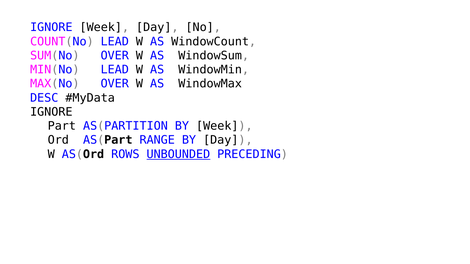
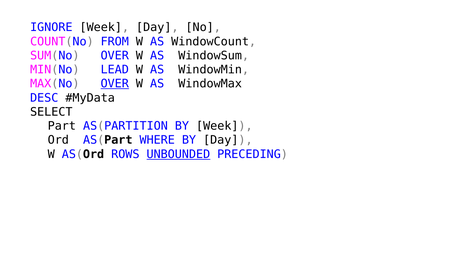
COUNT(No LEAD: LEAD -> FROM
OVER at (115, 84) underline: none -> present
IGNORE at (51, 112): IGNORE -> SELECT
RANGE: RANGE -> WHERE
